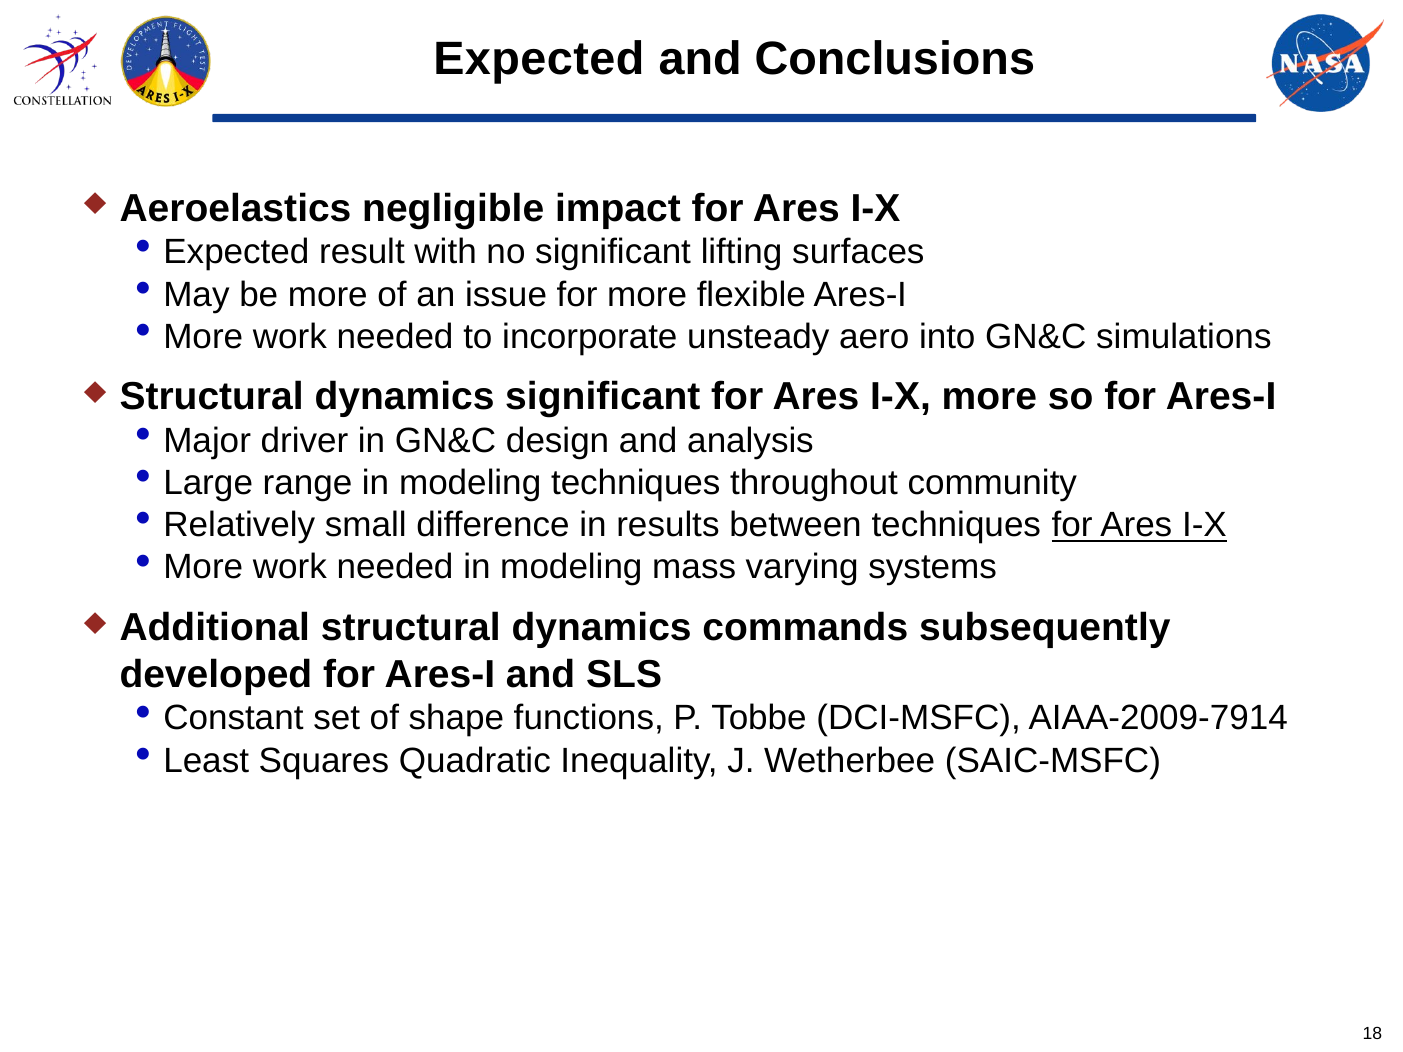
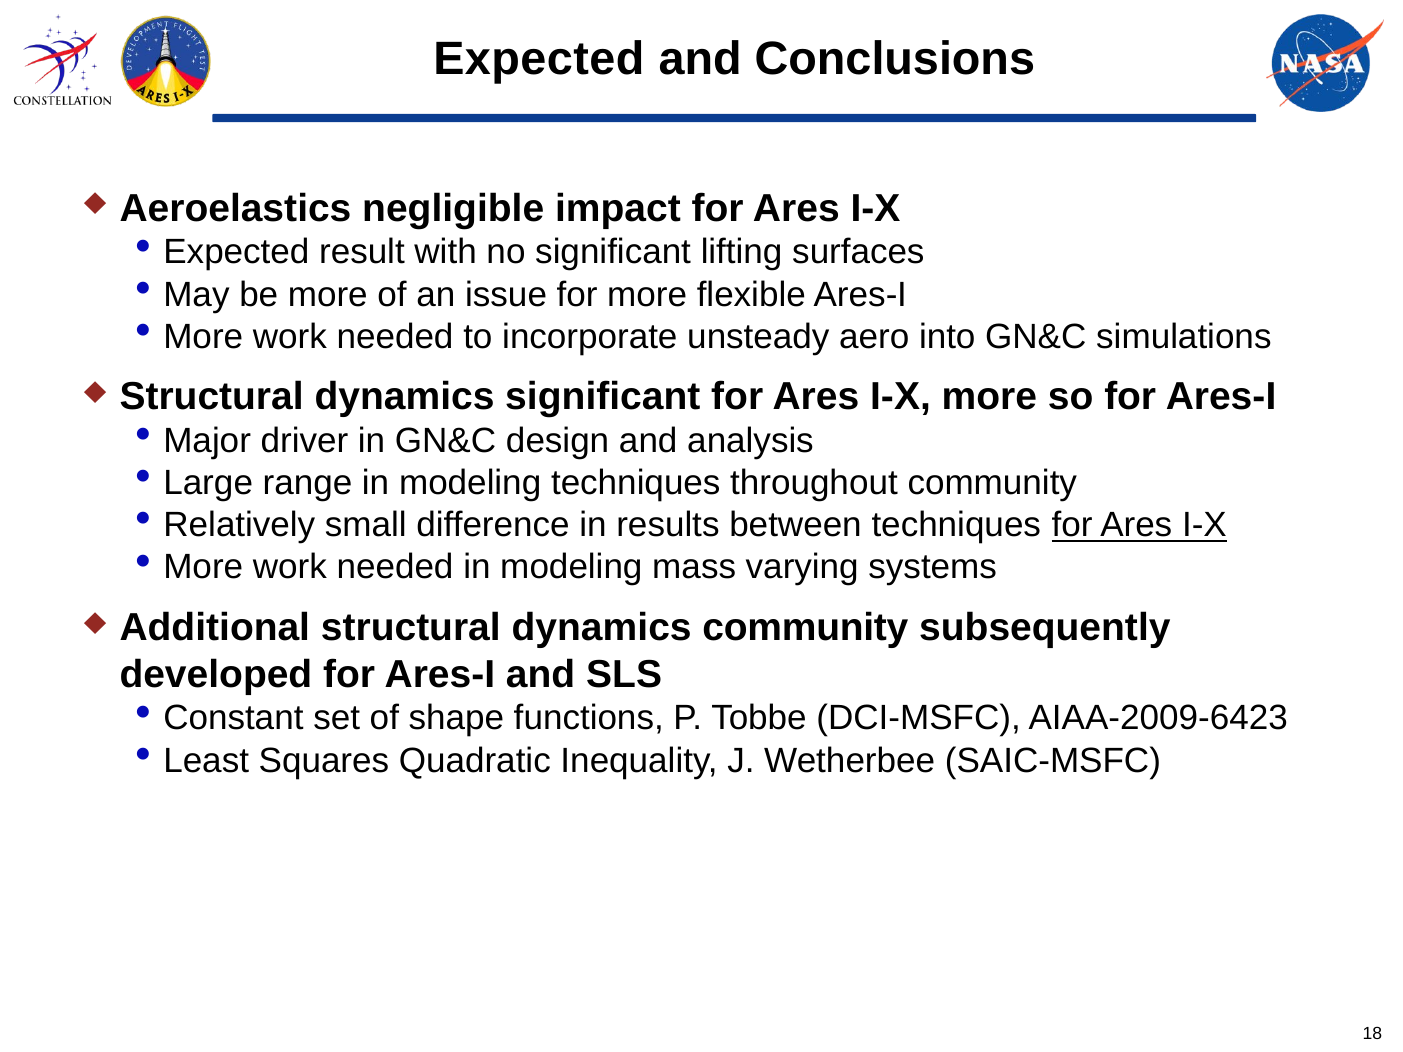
dynamics commands: commands -> community
AIAA-2009-7914: AIAA-2009-7914 -> AIAA-2009-6423
